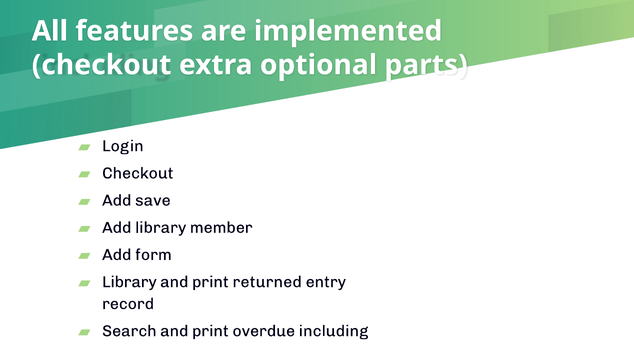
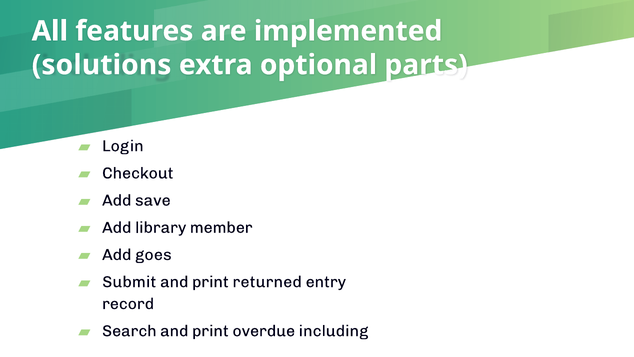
checkout at (102, 65): checkout -> solutions
form: form -> goes
Library at (129, 282): Library -> Submit
